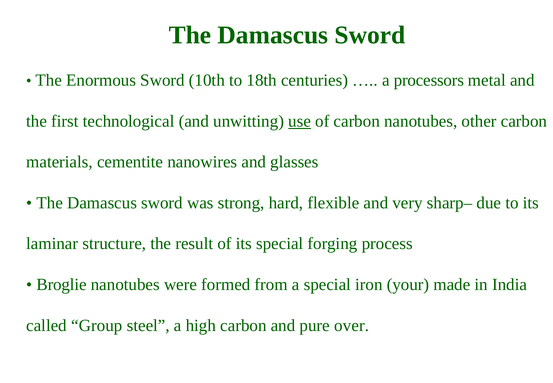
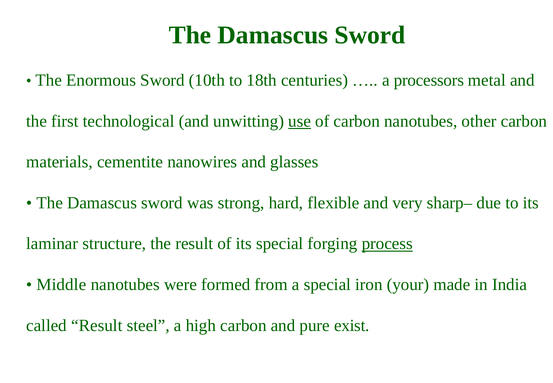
process underline: none -> present
Broglie: Broglie -> Middle
called Group: Group -> Result
over: over -> exist
